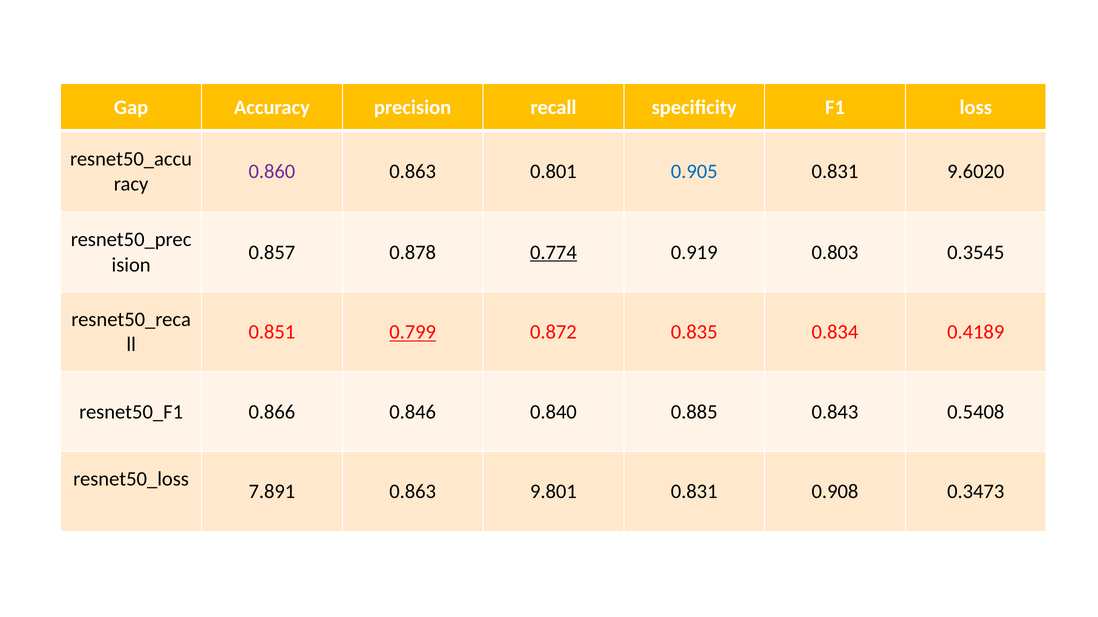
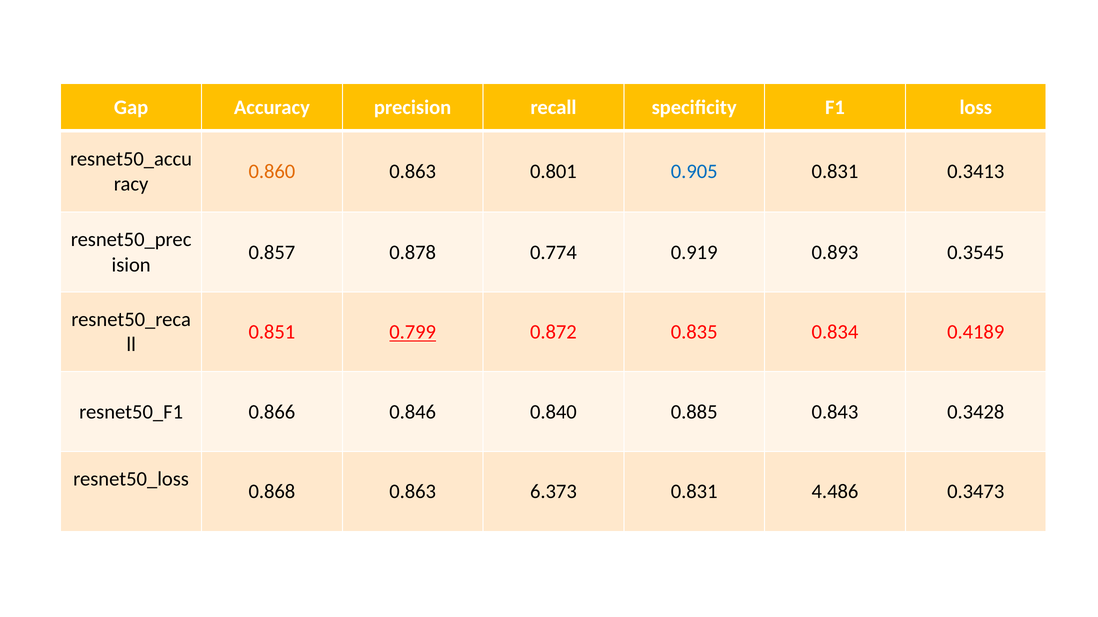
0.860 colour: purple -> orange
9.6020: 9.6020 -> 0.3413
0.774 underline: present -> none
0.803: 0.803 -> 0.893
0.5408: 0.5408 -> 0.3428
7.891: 7.891 -> 0.868
9.801: 9.801 -> 6.373
0.908: 0.908 -> 4.486
